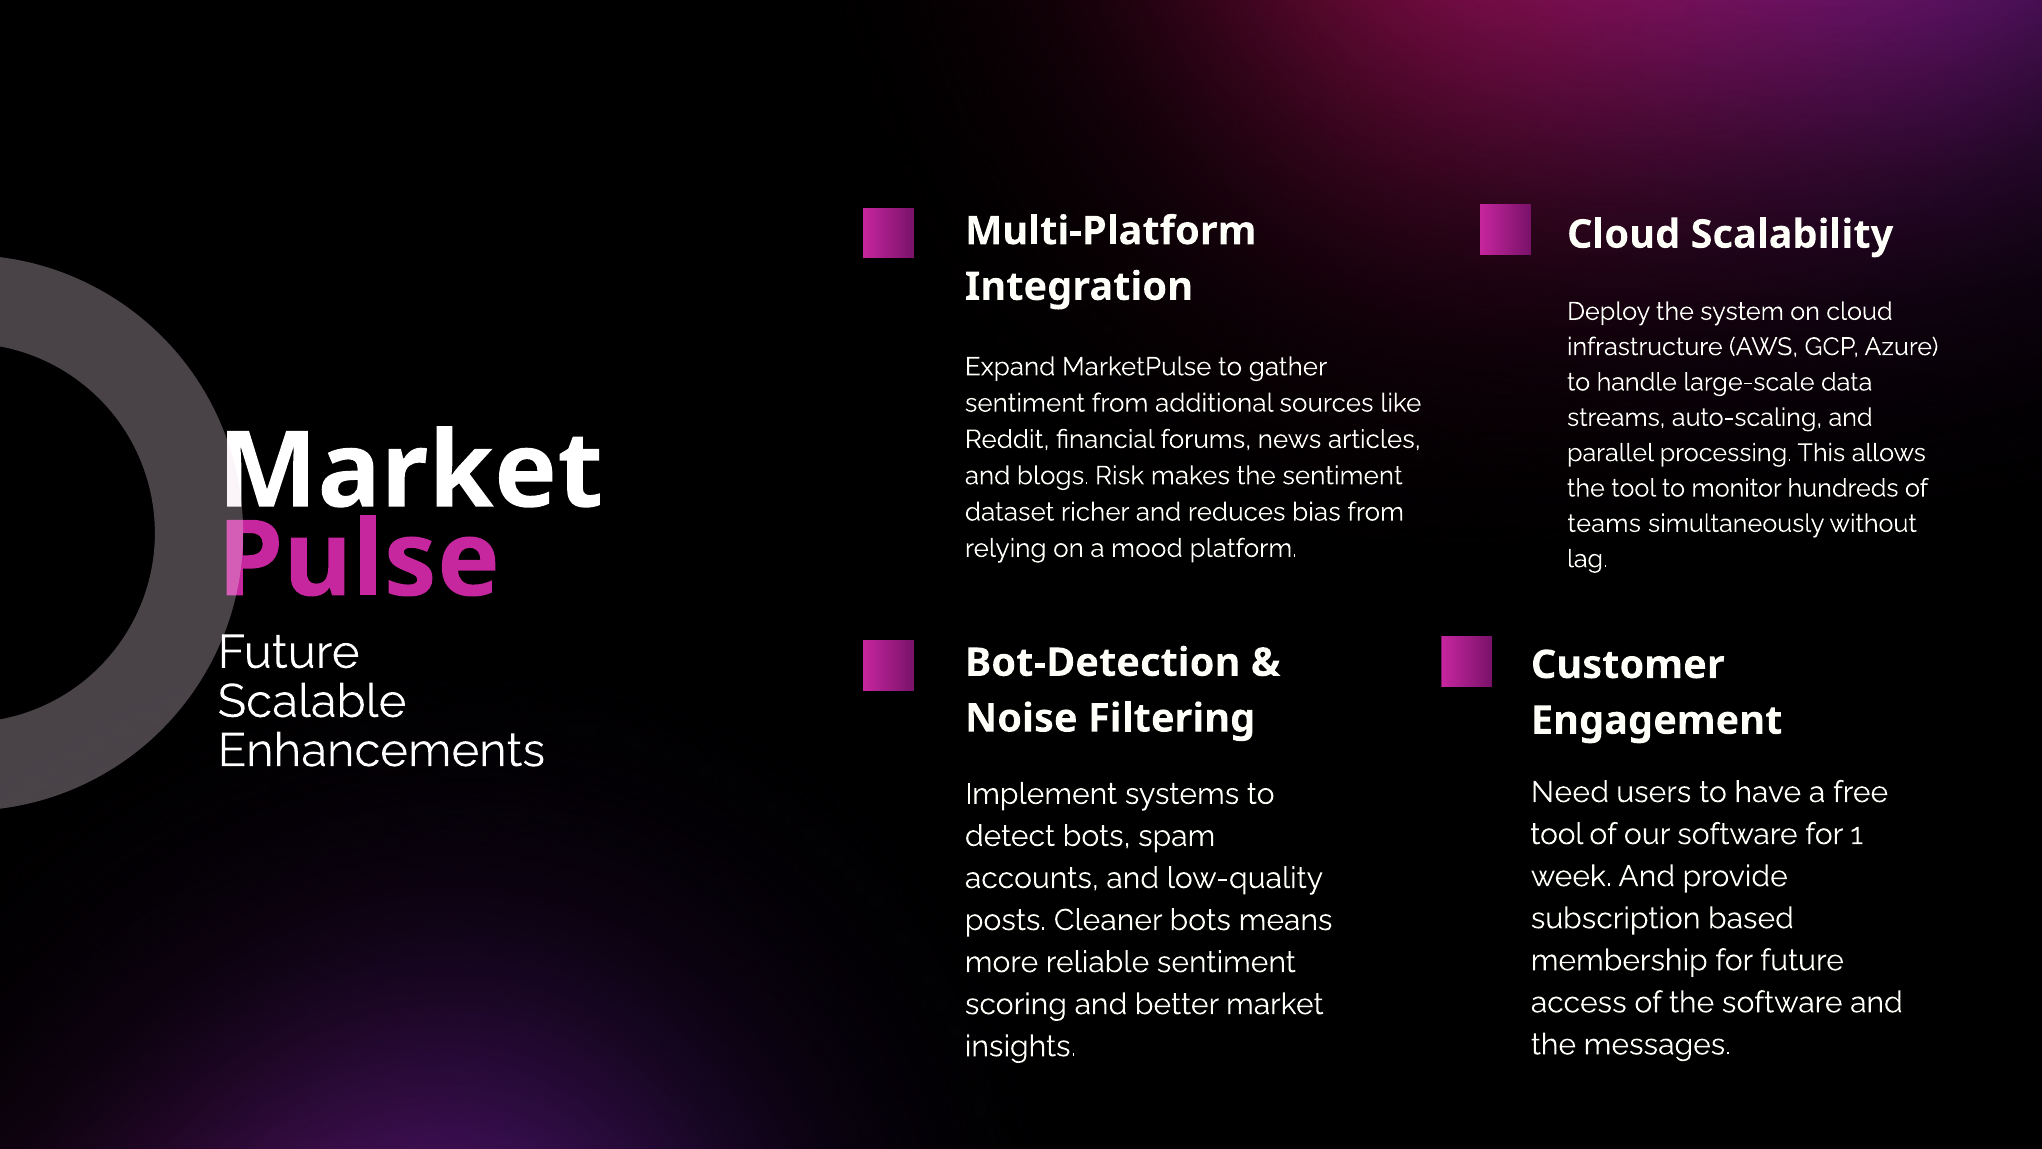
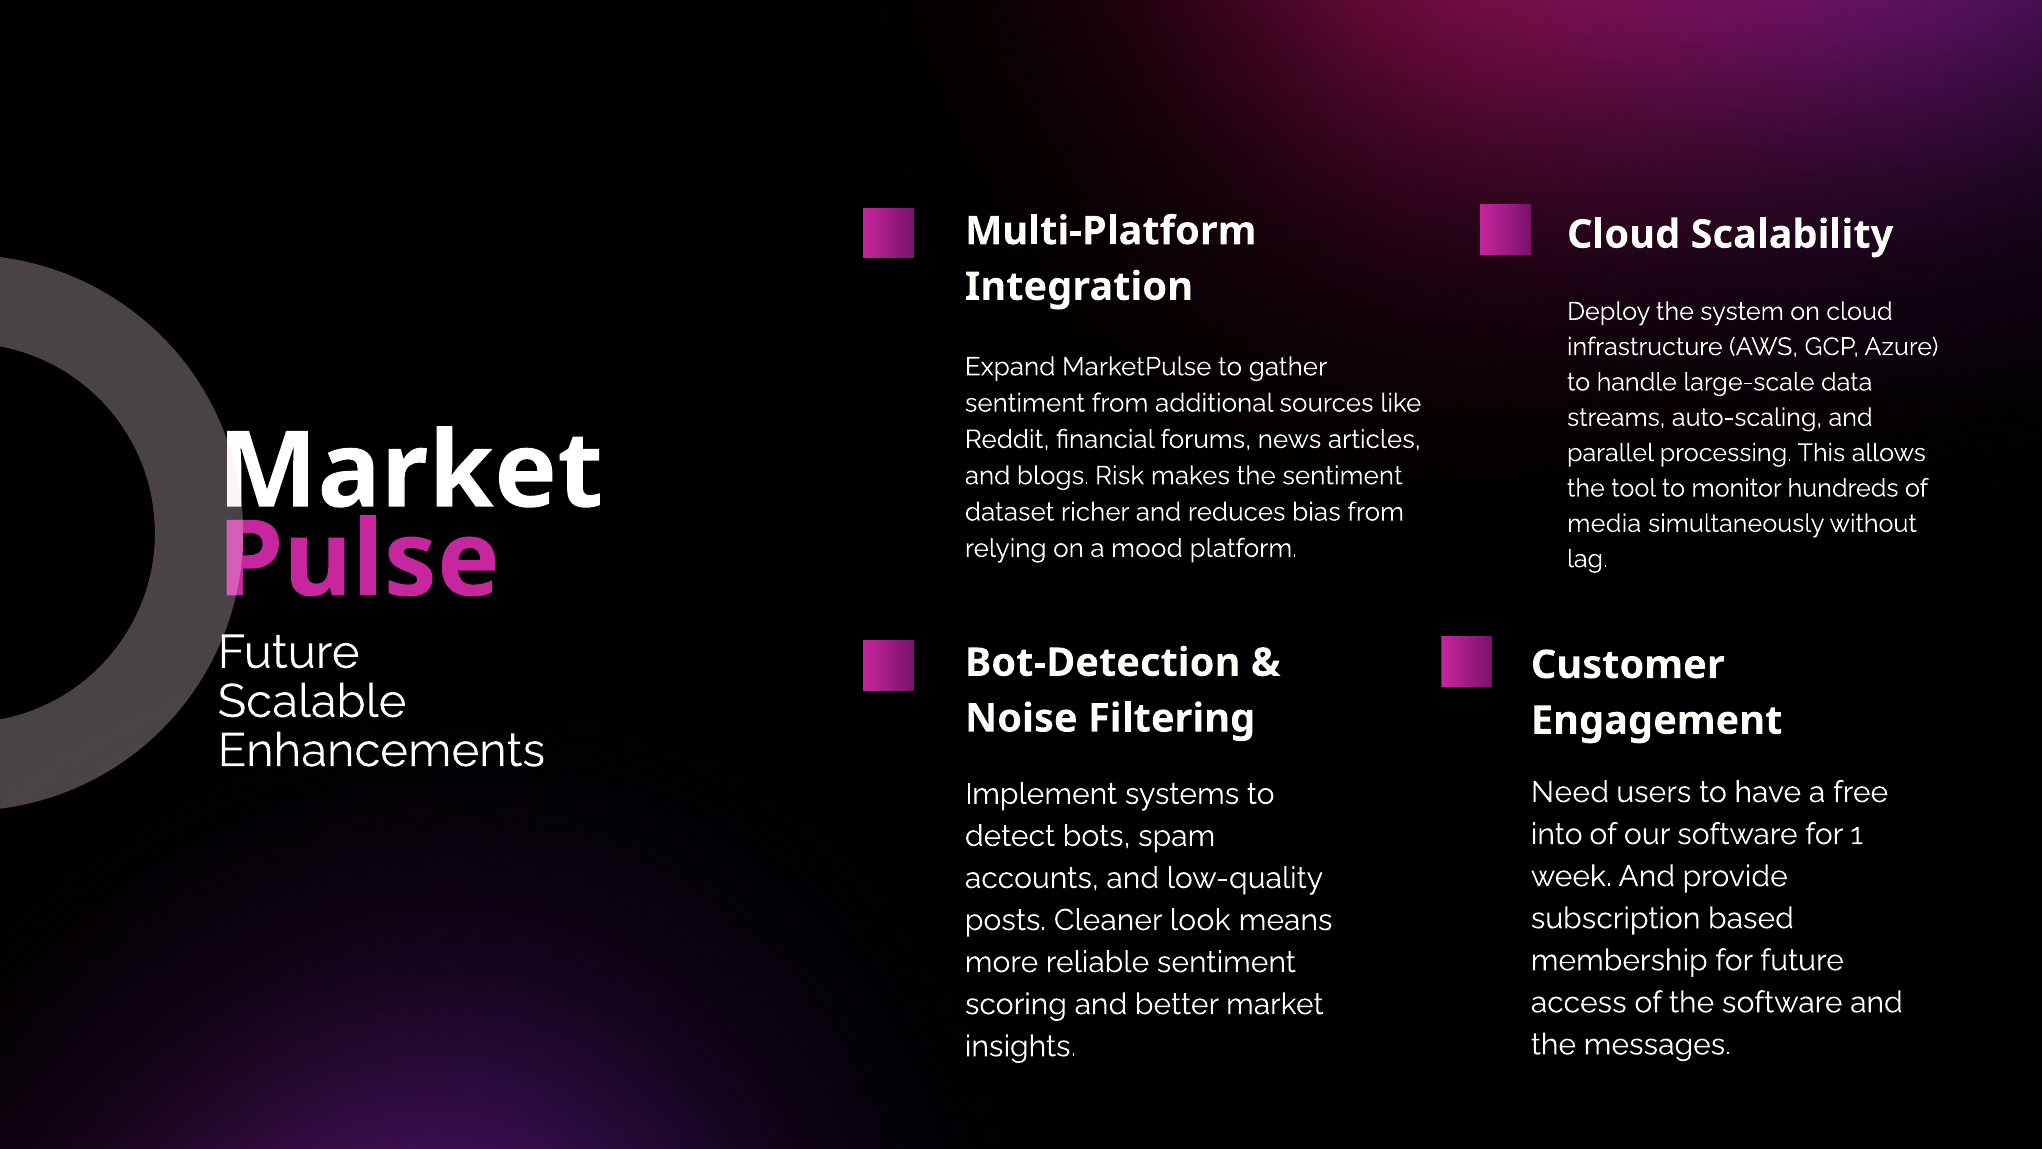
teams: teams -> media
tool at (1557, 834): tool -> into
Cleaner bots: bots -> look
